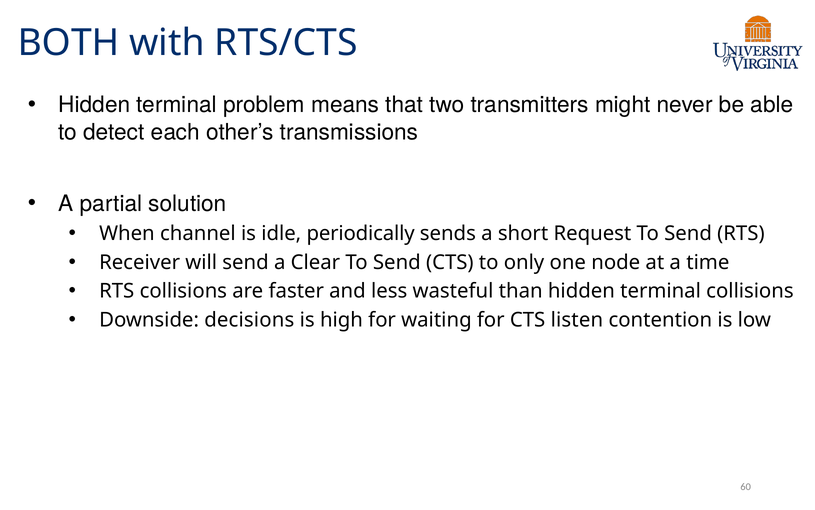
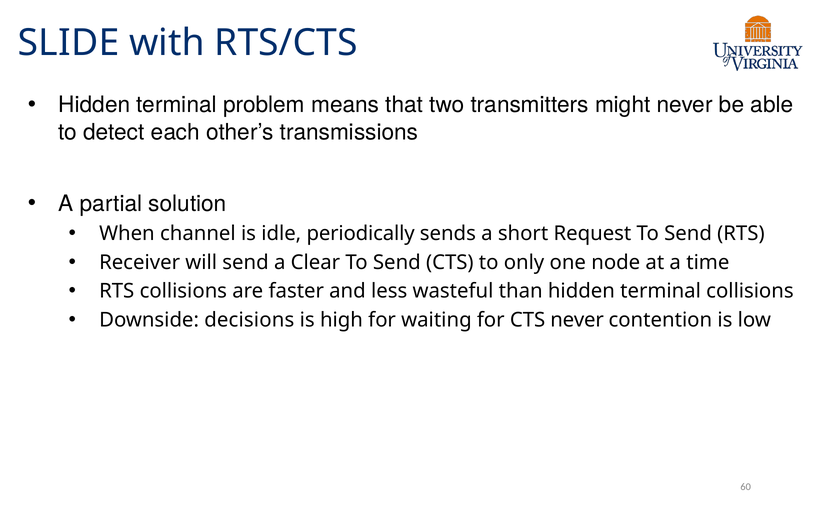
BOTH: BOTH -> SLIDE
CTS listen: listen -> never
